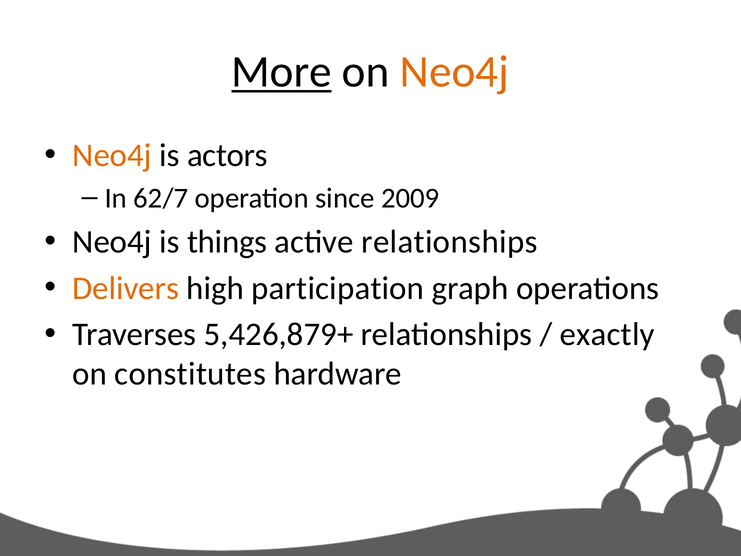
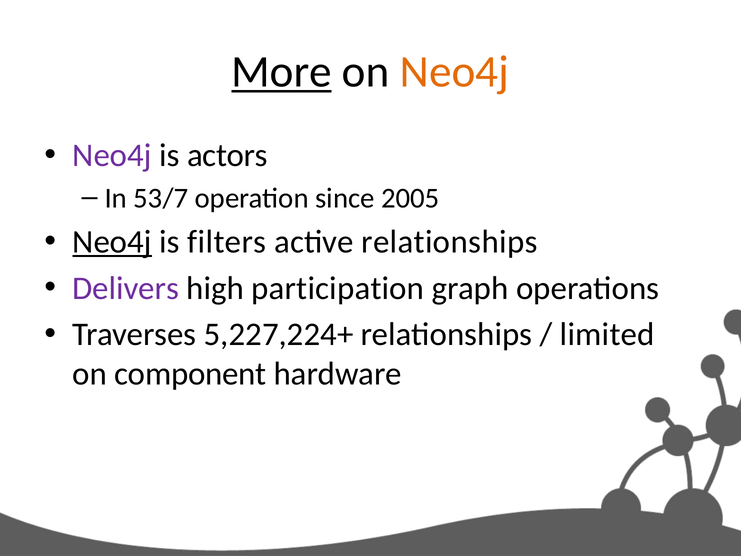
Neo4j at (112, 155) colour: orange -> purple
62/7: 62/7 -> 53/7
2009: 2009 -> 2005
Neo4j at (112, 242) underline: none -> present
things: things -> filters
Delivers colour: orange -> purple
5,426,879+: 5,426,879+ -> 5,227,224+
exactly: exactly -> limited
constitutes: constitutes -> component
